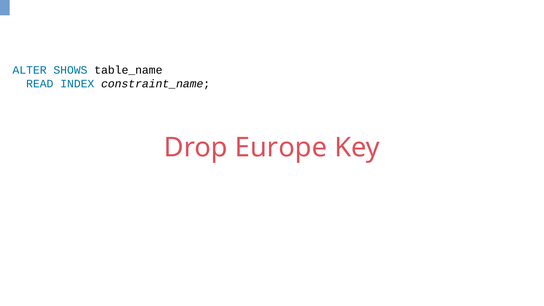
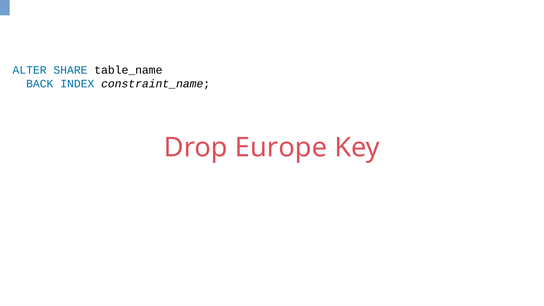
SHOWS: SHOWS -> SHARE
READ: READ -> BACK
